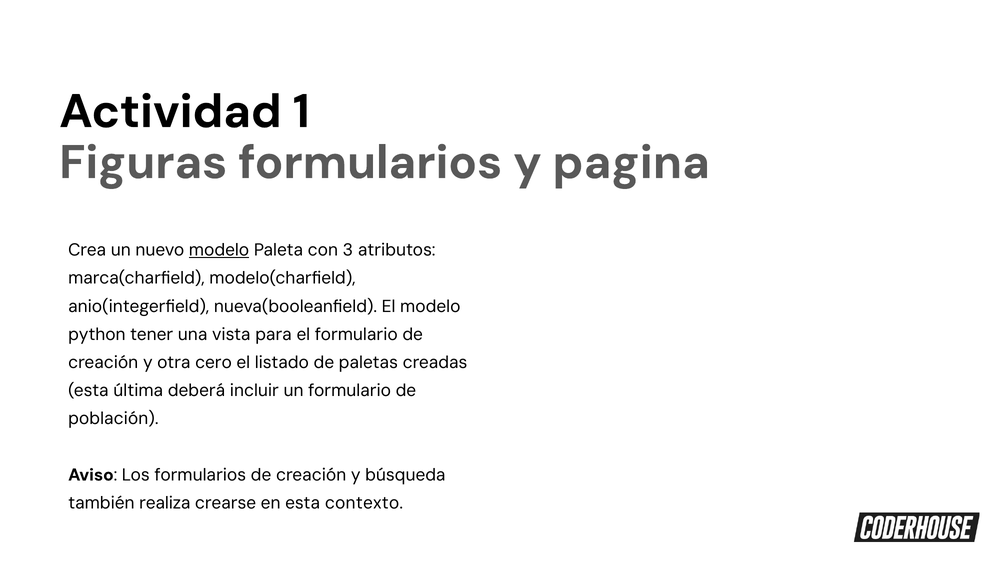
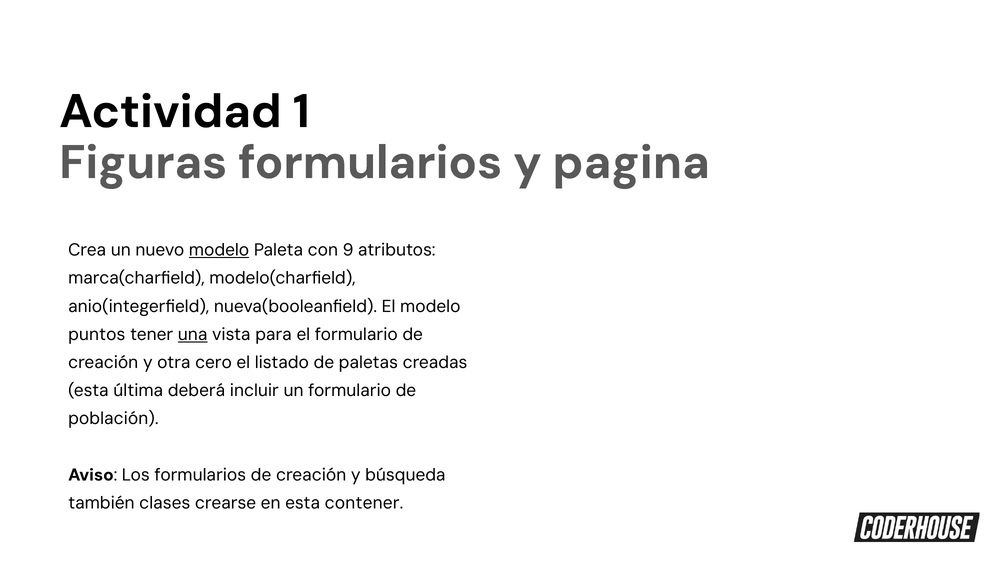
3: 3 -> 9
python: python -> puntos
una underline: none -> present
realiza: realiza -> clases
contexto: contexto -> contener
